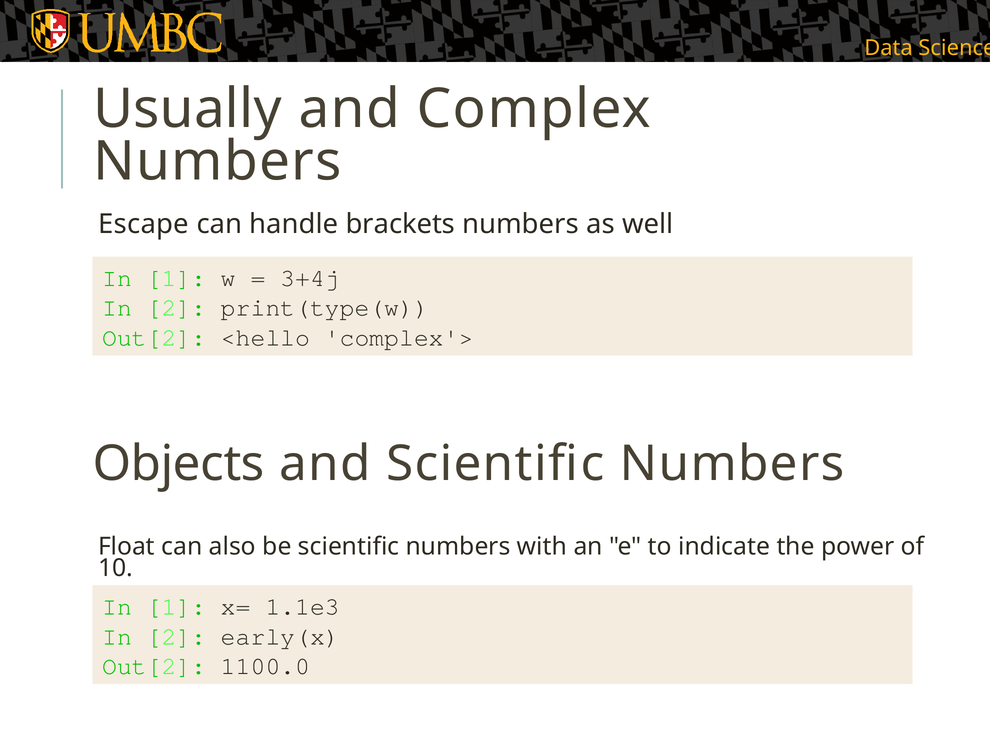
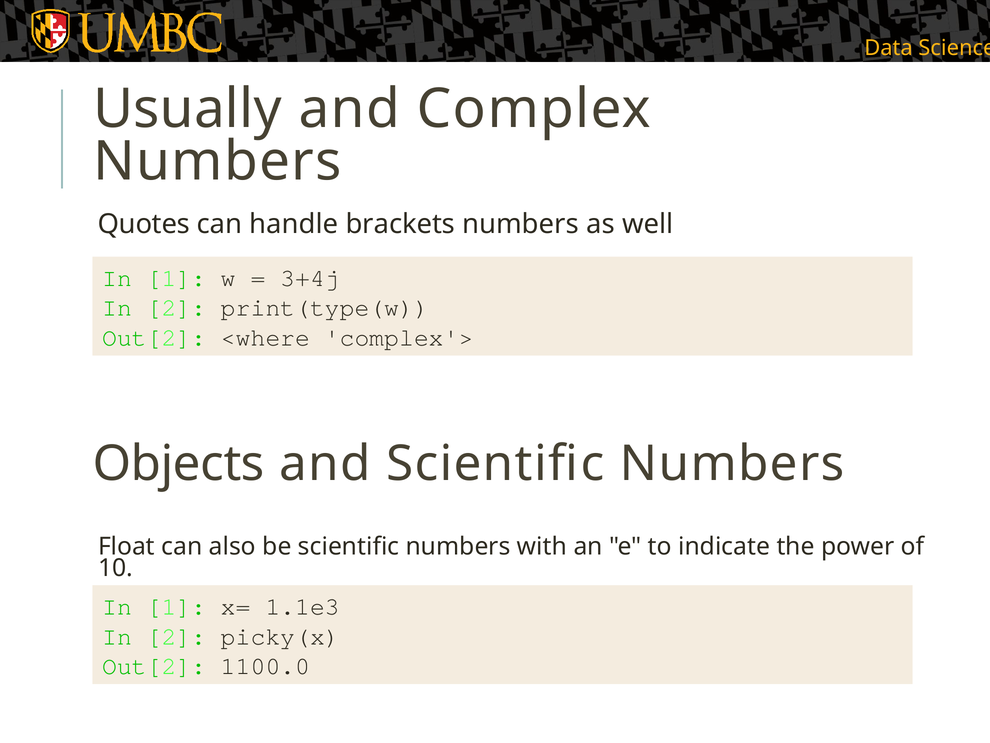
Escape: Escape -> Quotes
<hello: <hello -> <where
early(x: early(x -> picky(x
